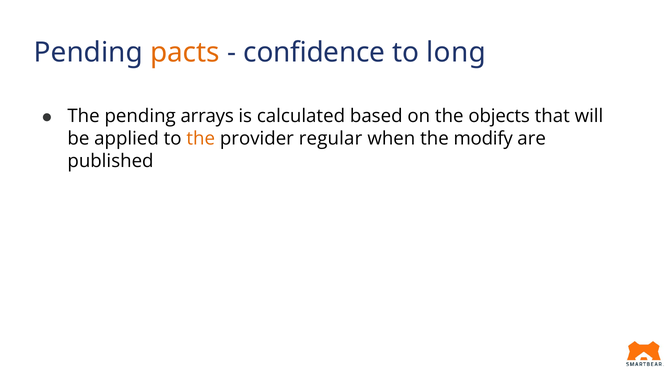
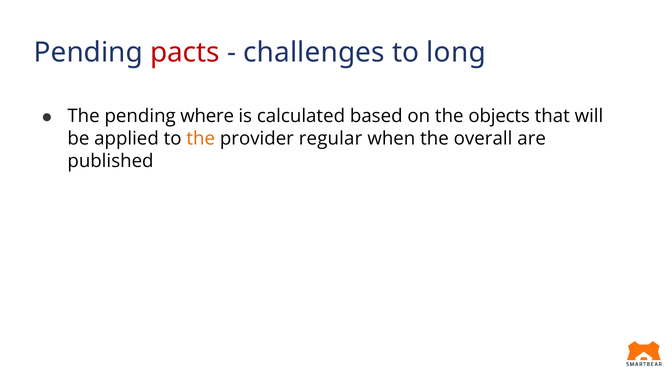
pacts colour: orange -> red
confidence: confidence -> challenges
arrays: arrays -> where
modify: modify -> overall
